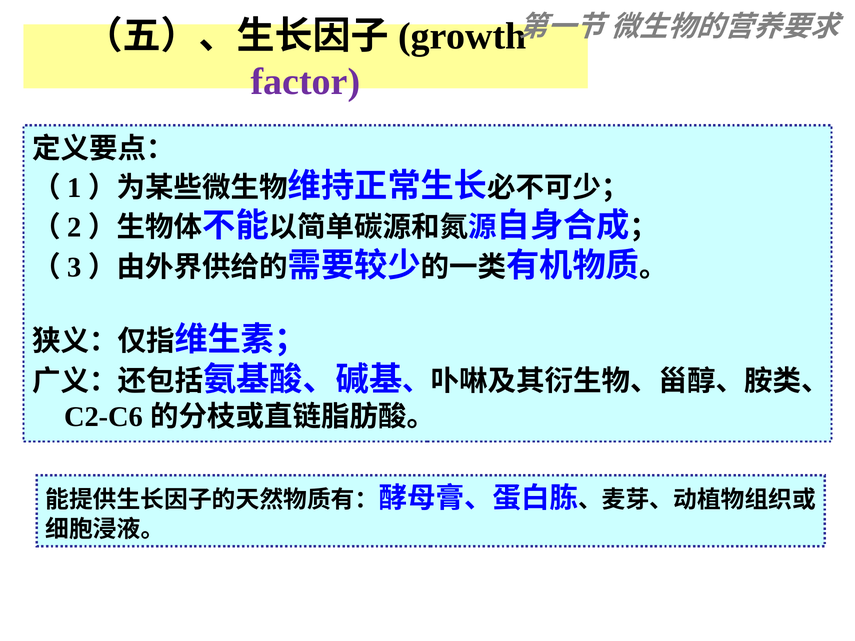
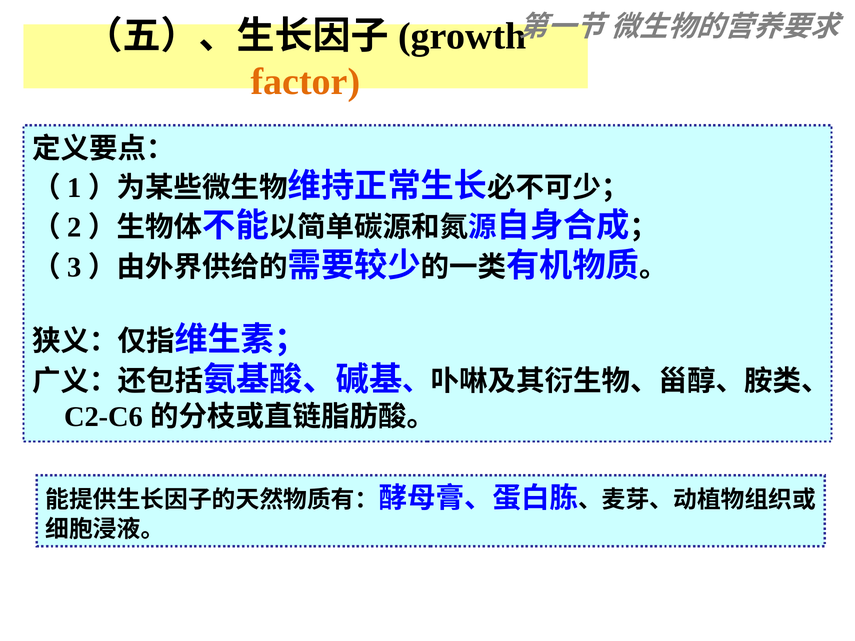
factor colour: purple -> orange
